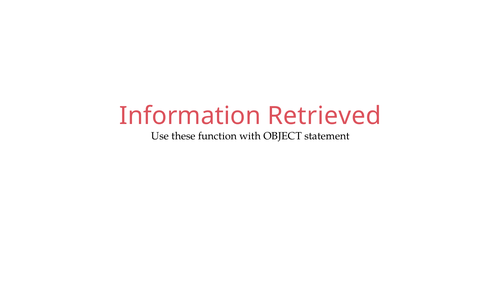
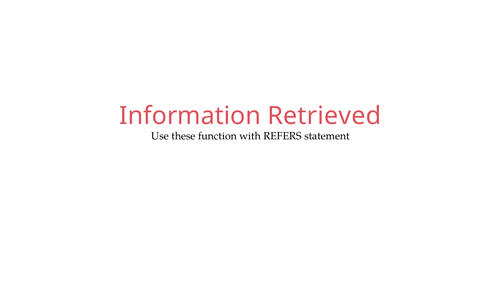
OBJECT: OBJECT -> REFERS
